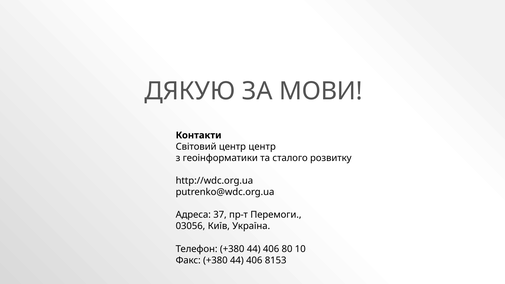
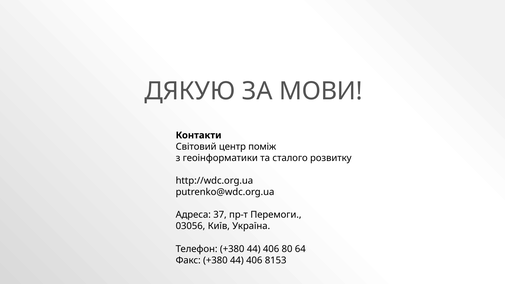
центр центр: центр -> поміж
10: 10 -> 64
